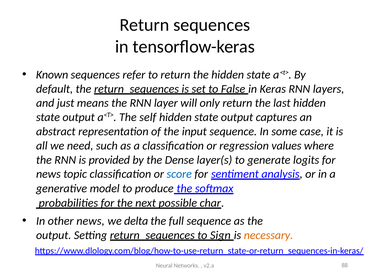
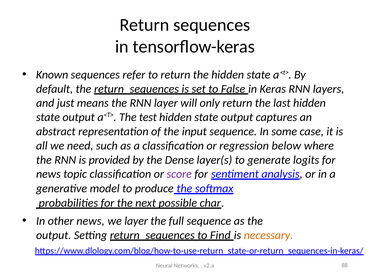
self: self -> test
values: values -> below
score colour: blue -> purple
we delta: delta -> layer
Sign: Sign -> Find
